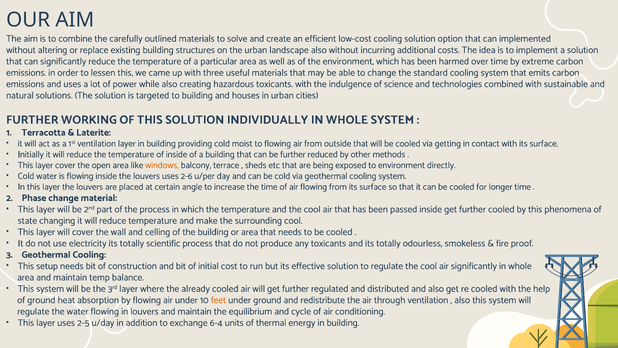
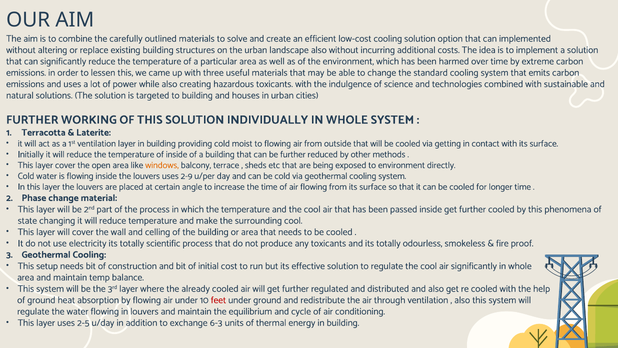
2-6: 2-6 -> 2-9
feet colour: orange -> red
6-4: 6-4 -> 6-3
